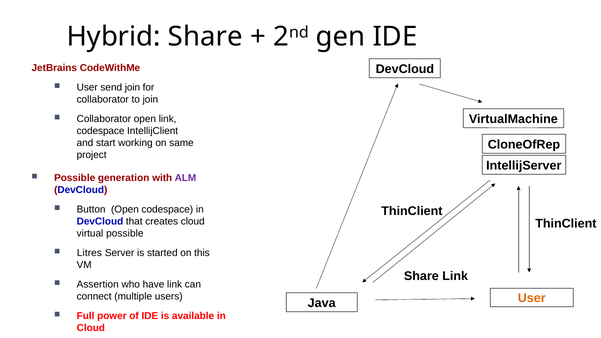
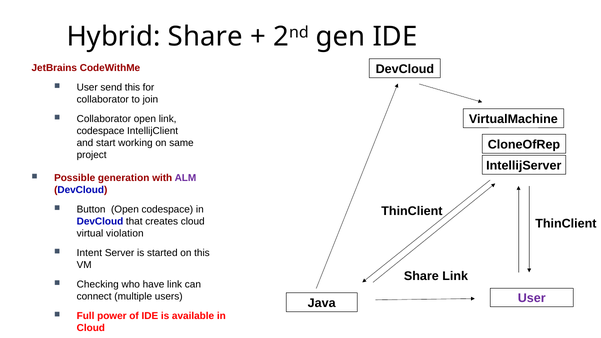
send join: join -> this
virtual possible: possible -> violation
Litres: Litres -> Intent
Assertion: Assertion -> Checking
User at (532, 298) colour: orange -> purple
